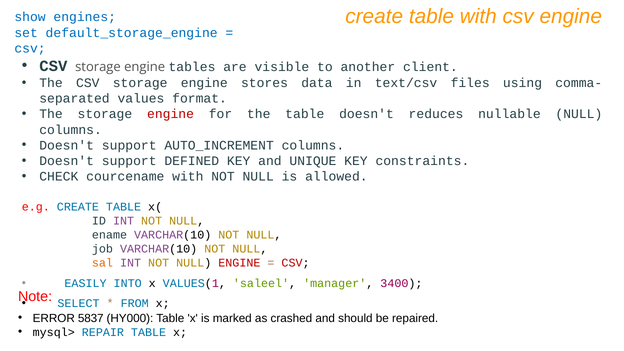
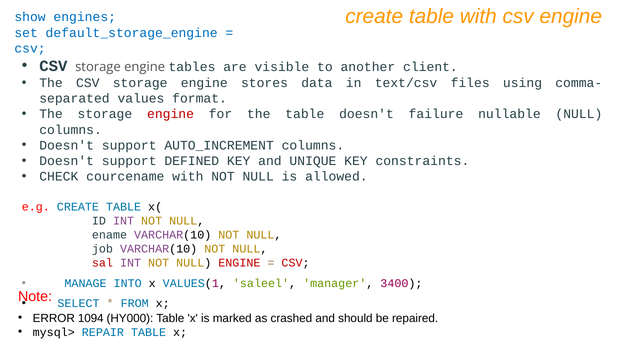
reduces: reduces -> failure
sal colour: orange -> red
EASILY: EASILY -> MANAGE
5837: 5837 -> 1094
